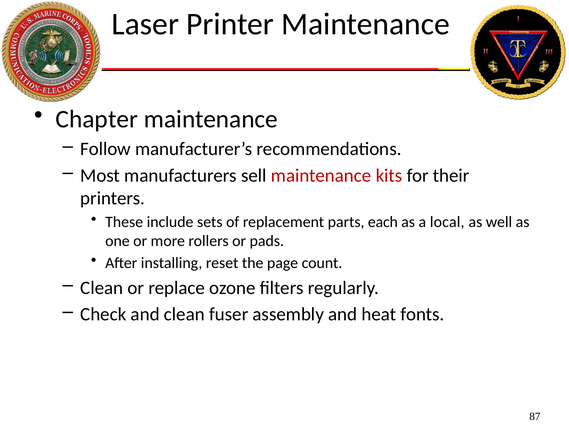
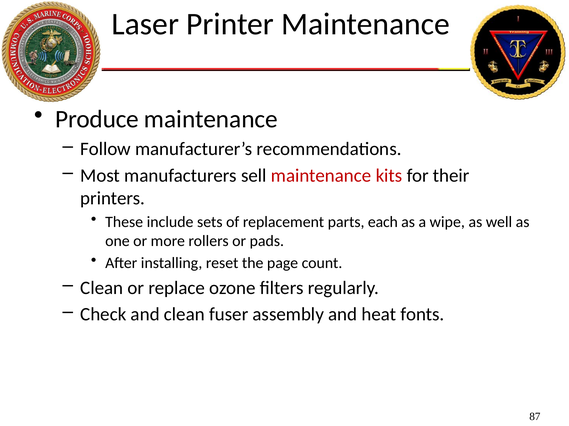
Chapter: Chapter -> Produce
local: local -> wipe
